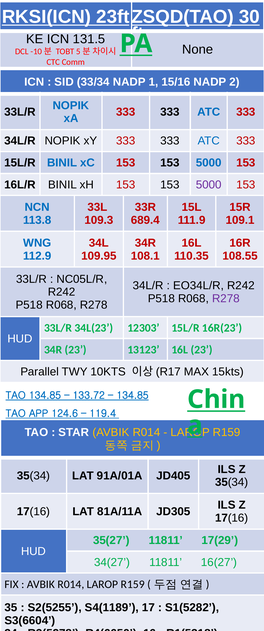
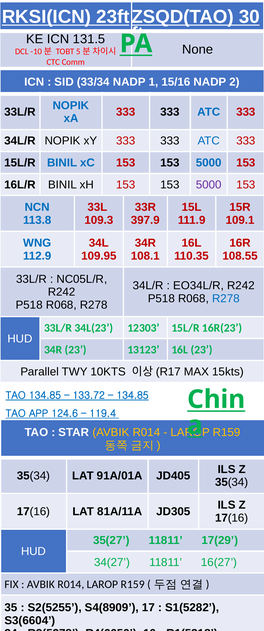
689.4: 689.4 -> 397.9
R278 at (226, 299) colour: purple -> blue
S4(1189: S4(1189 -> S4(8909
